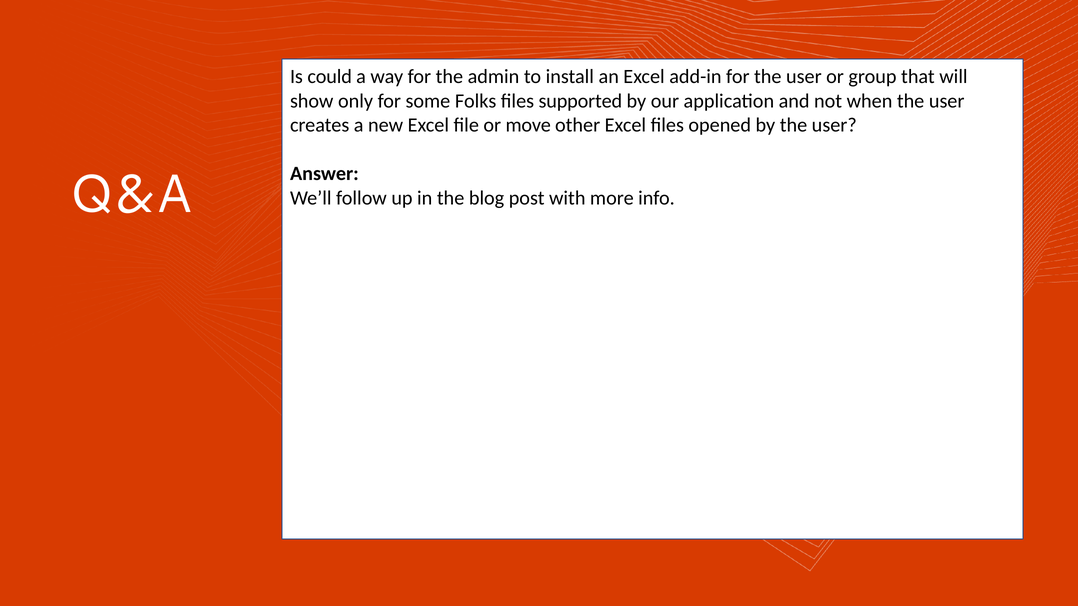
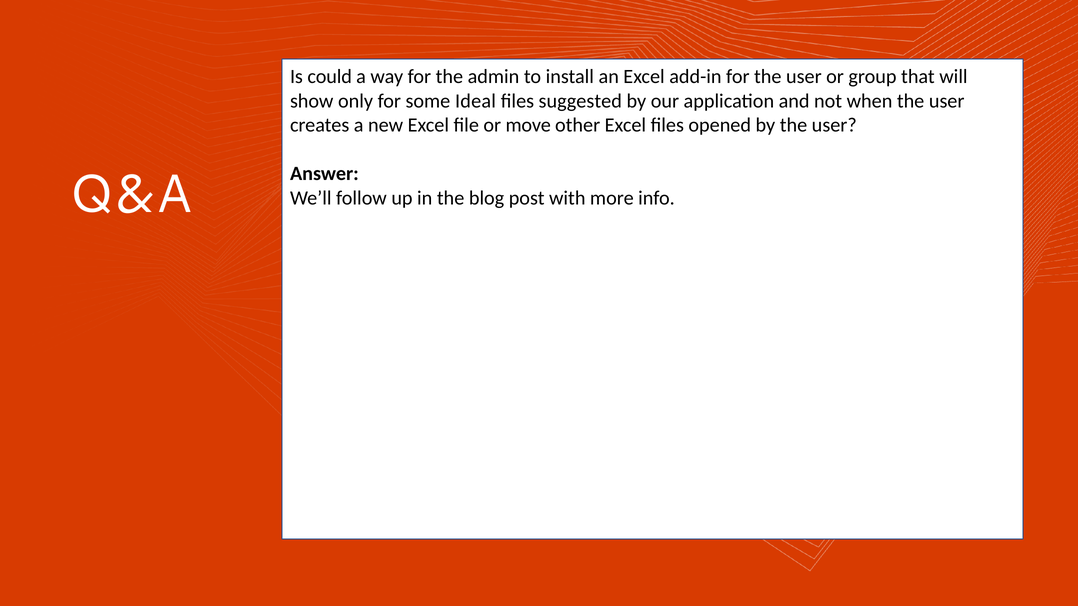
Folks: Folks -> Ideal
supported: supported -> suggested
